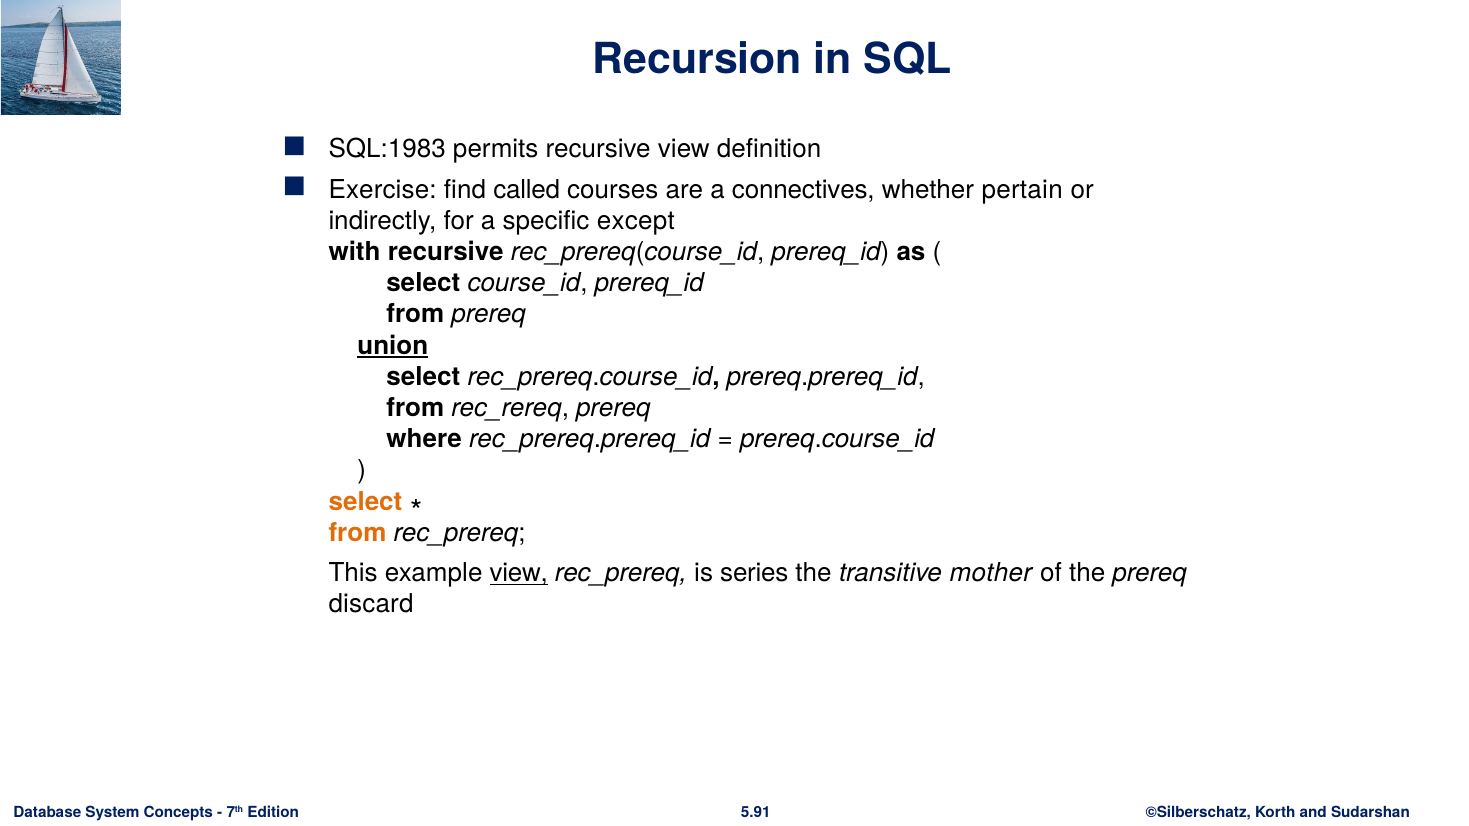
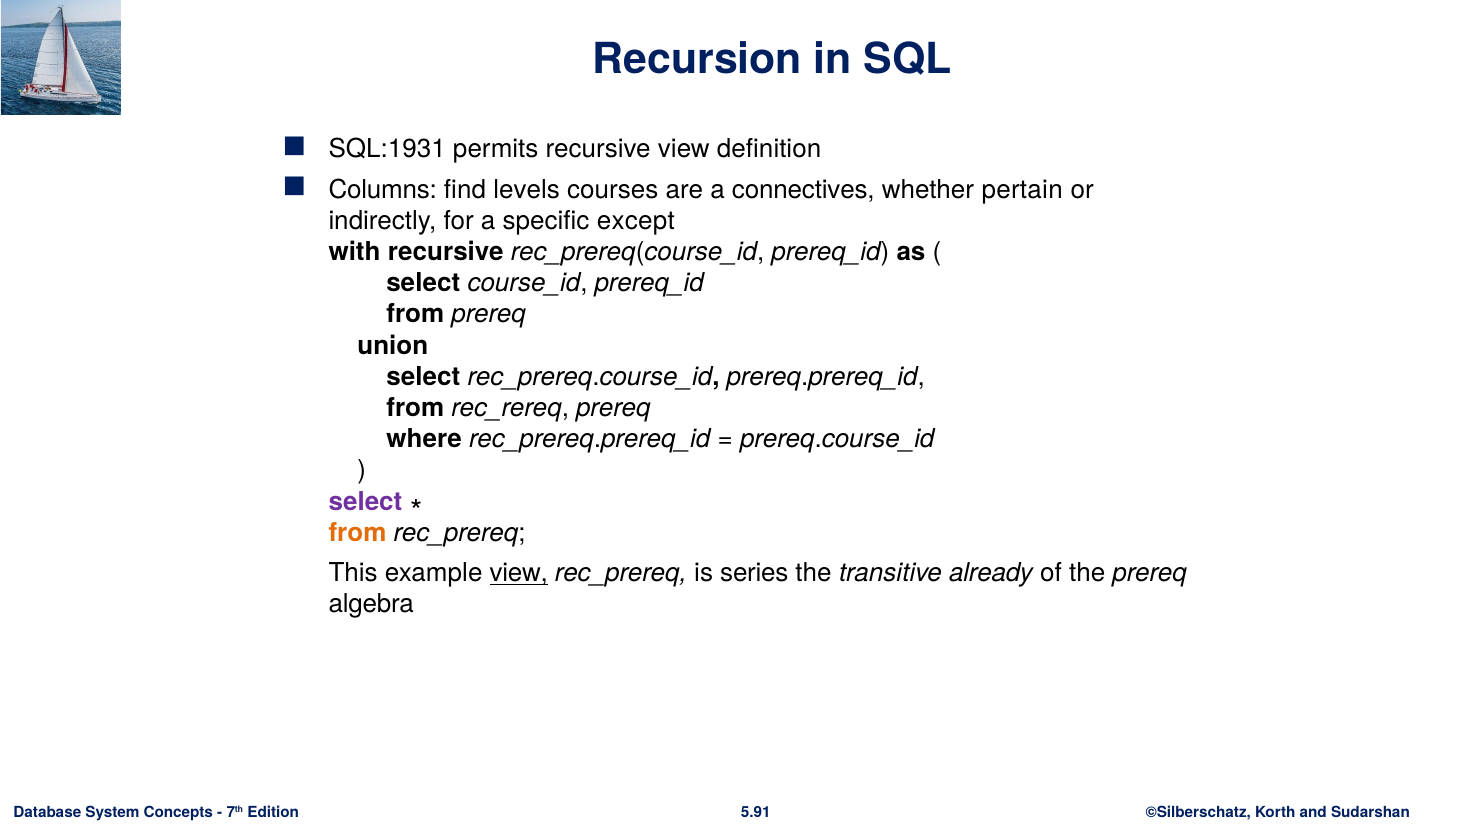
SQL:1983: SQL:1983 -> SQL:1931
Exercise: Exercise -> Columns
called: called -> levels
union underline: present -> none
select at (365, 502) colour: orange -> purple
mother: mother -> already
discard: discard -> algebra
